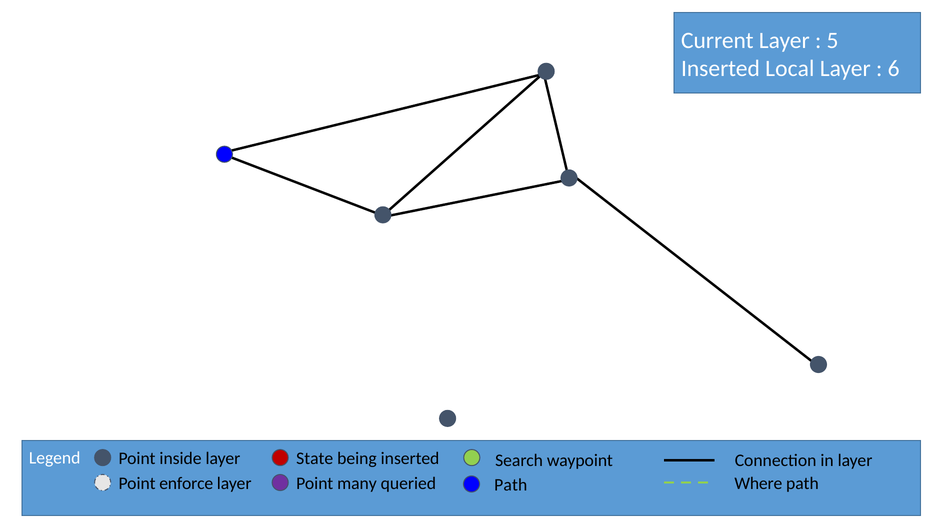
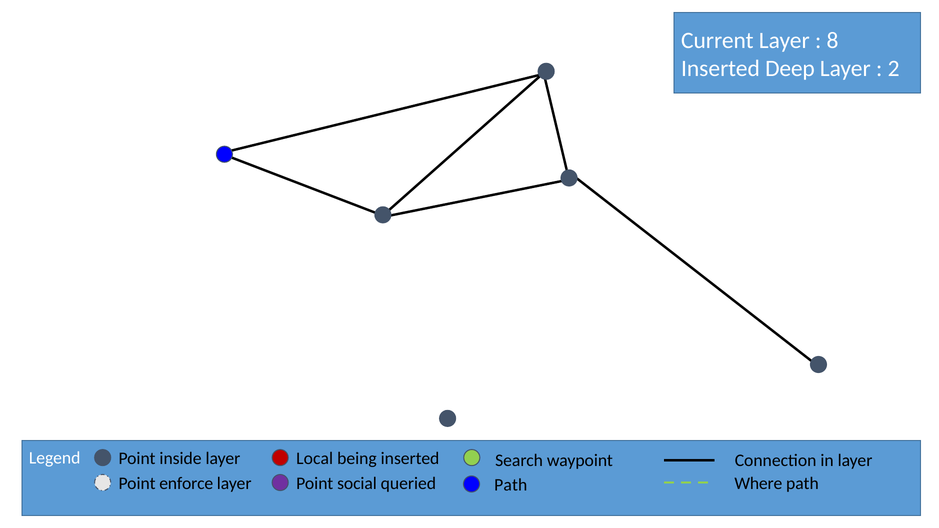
5: 5 -> 8
Local: Local -> Deep
6: 6 -> 2
State: State -> Local
many: many -> social
